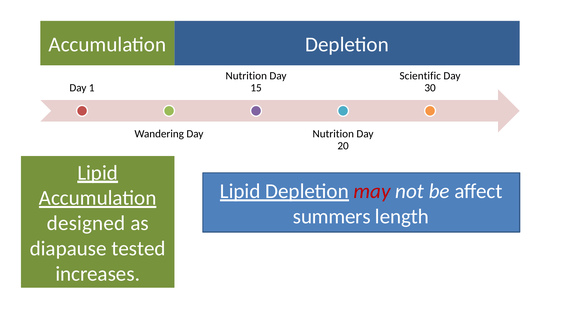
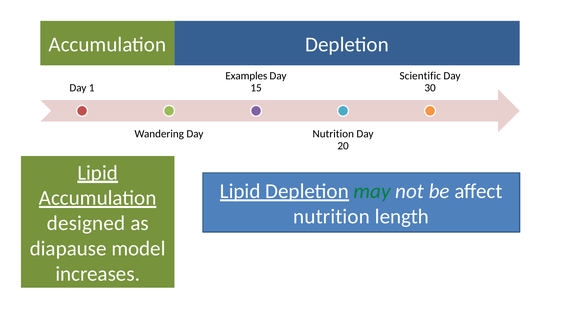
Nutrition at (246, 76): Nutrition -> Examples
may colour: red -> green
summers at (332, 217): summers -> nutrition
tested: tested -> model
